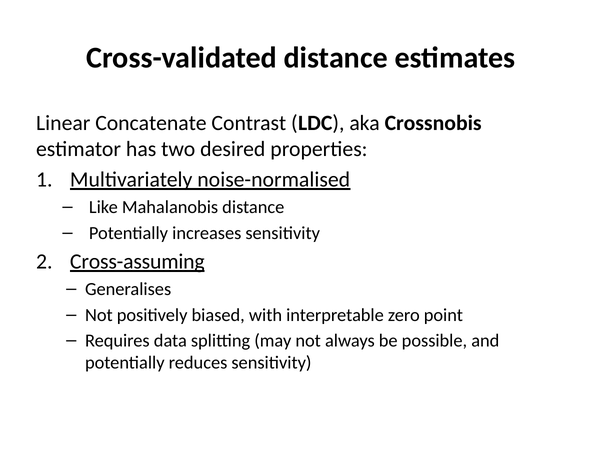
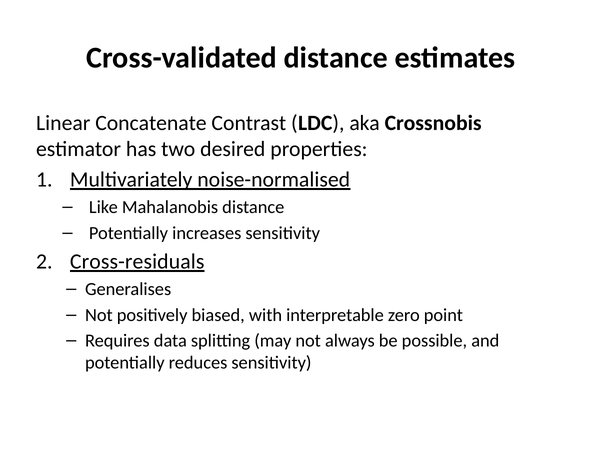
Cross-assuming: Cross-assuming -> Cross-residuals
